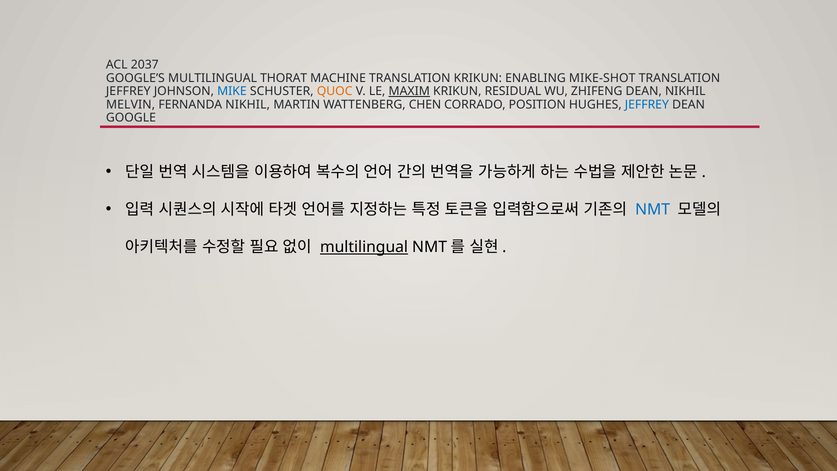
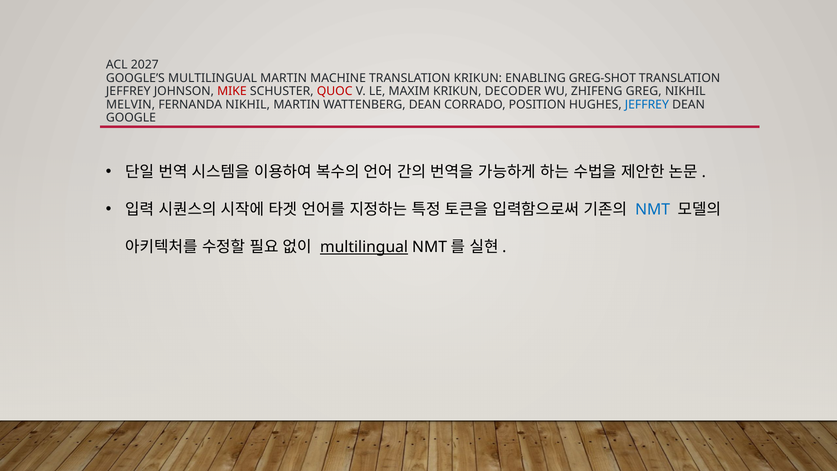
2037: 2037 -> 2027
MULTILINGUAL THORAT: THORAT -> MARTIN
MIKE-SHOT: MIKE-SHOT -> GREG-SHOT
MIKE colour: blue -> red
QUOC colour: orange -> red
MAXIM underline: present -> none
RESIDUAL: RESIDUAL -> DECODER
ZHIFENG DEAN: DEAN -> GREG
WATTENBERG CHEN: CHEN -> DEAN
